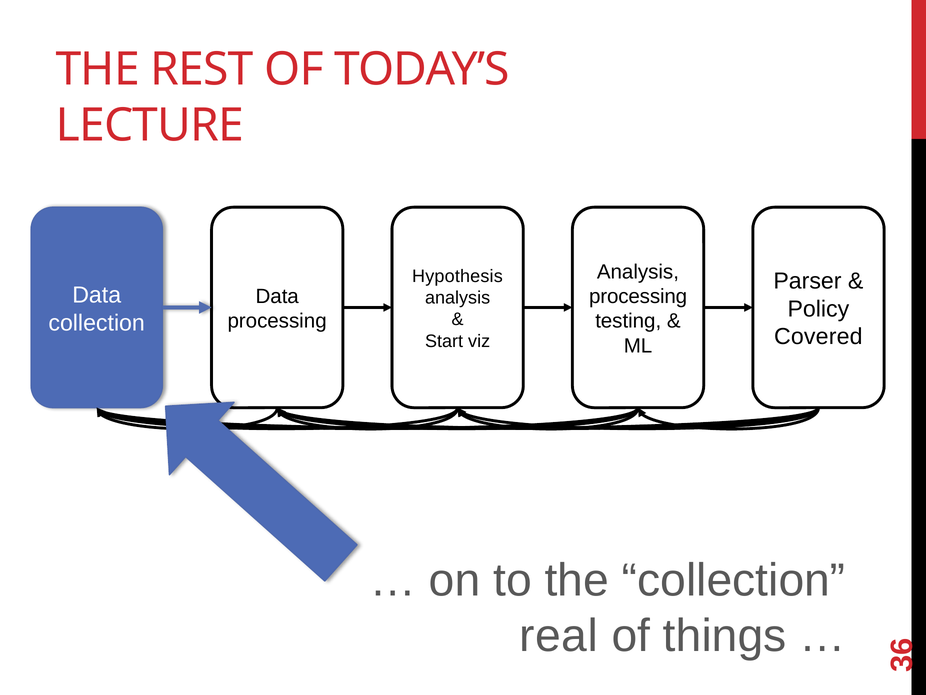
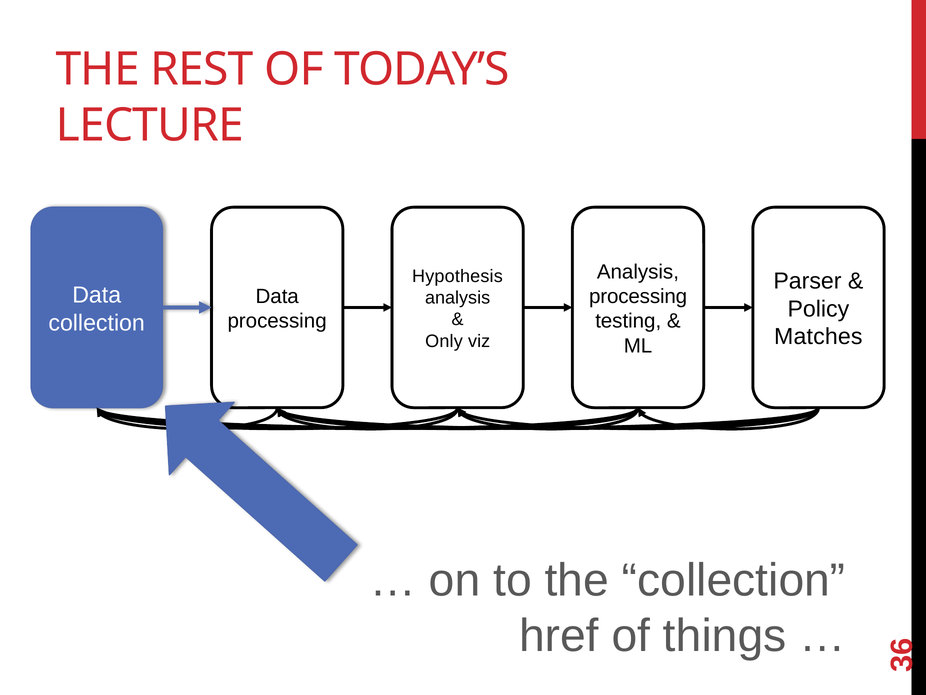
Covered: Covered -> Matches
Start: Start -> Only
real: real -> href
